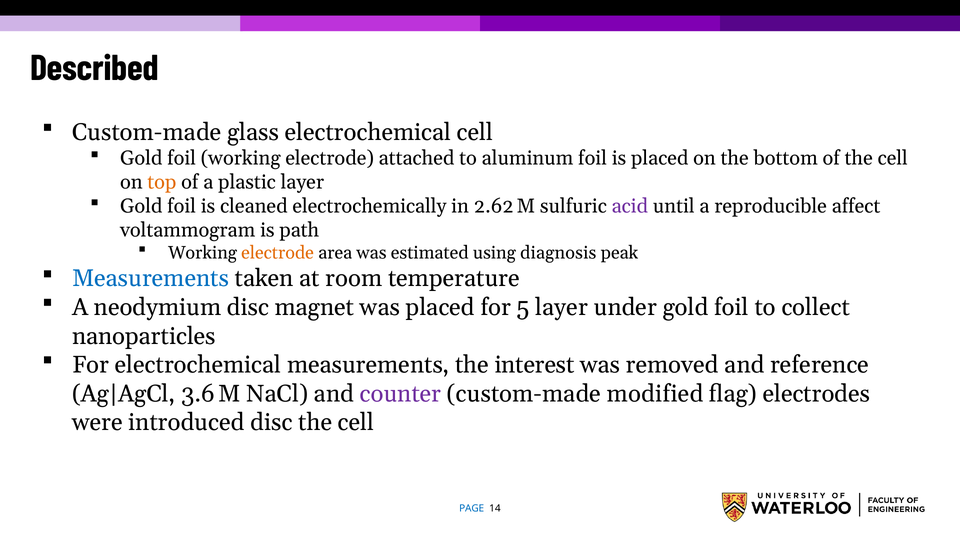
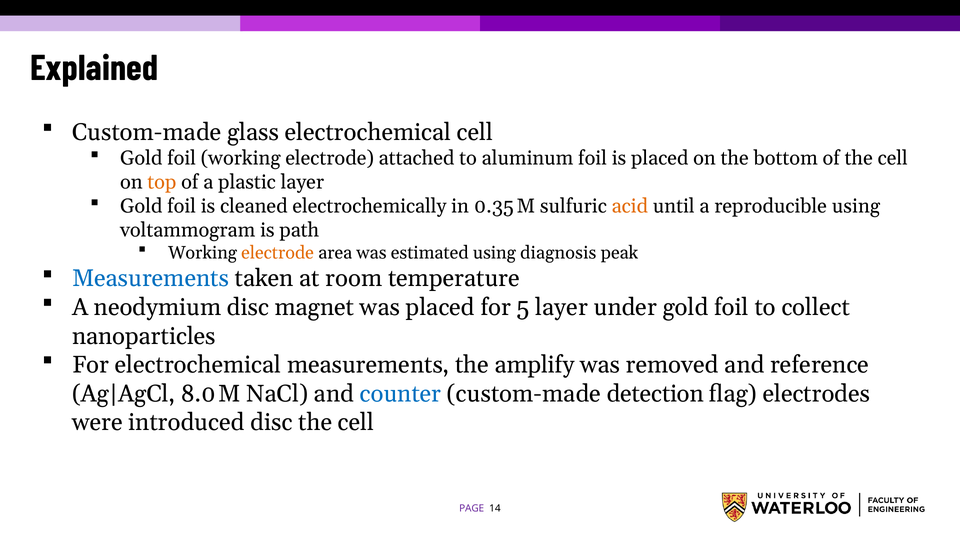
Described: Described -> Explained
2.62: 2.62 -> 0.35
acid colour: purple -> orange
reproducible affect: affect -> using
interest: interest -> amplify
3.6: 3.6 -> 8.0
counter colour: purple -> blue
modified: modified -> detection
PAGE colour: blue -> purple
